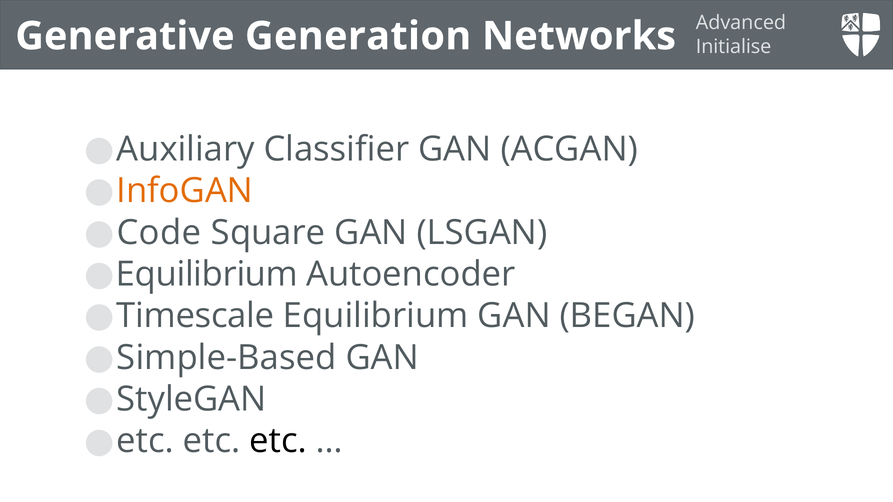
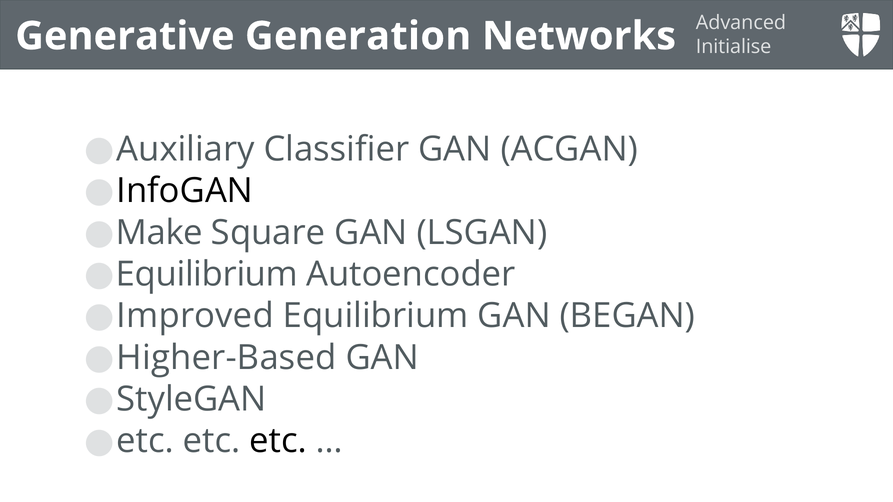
InfoGAN colour: orange -> black
Code: Code -> Make
Timescale: Timescale -> Improved
Simple-Based: Simple-Based -> Higher-Based
